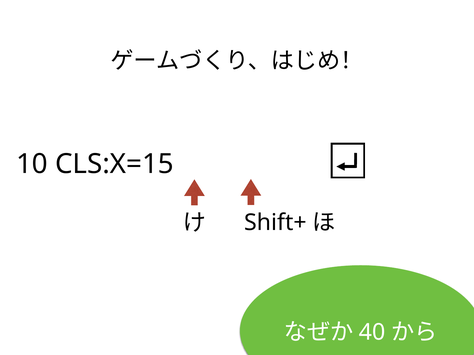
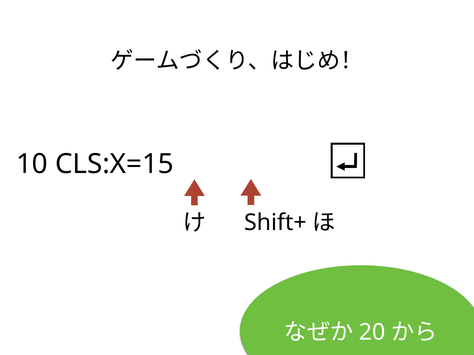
40: 40 -> 20
